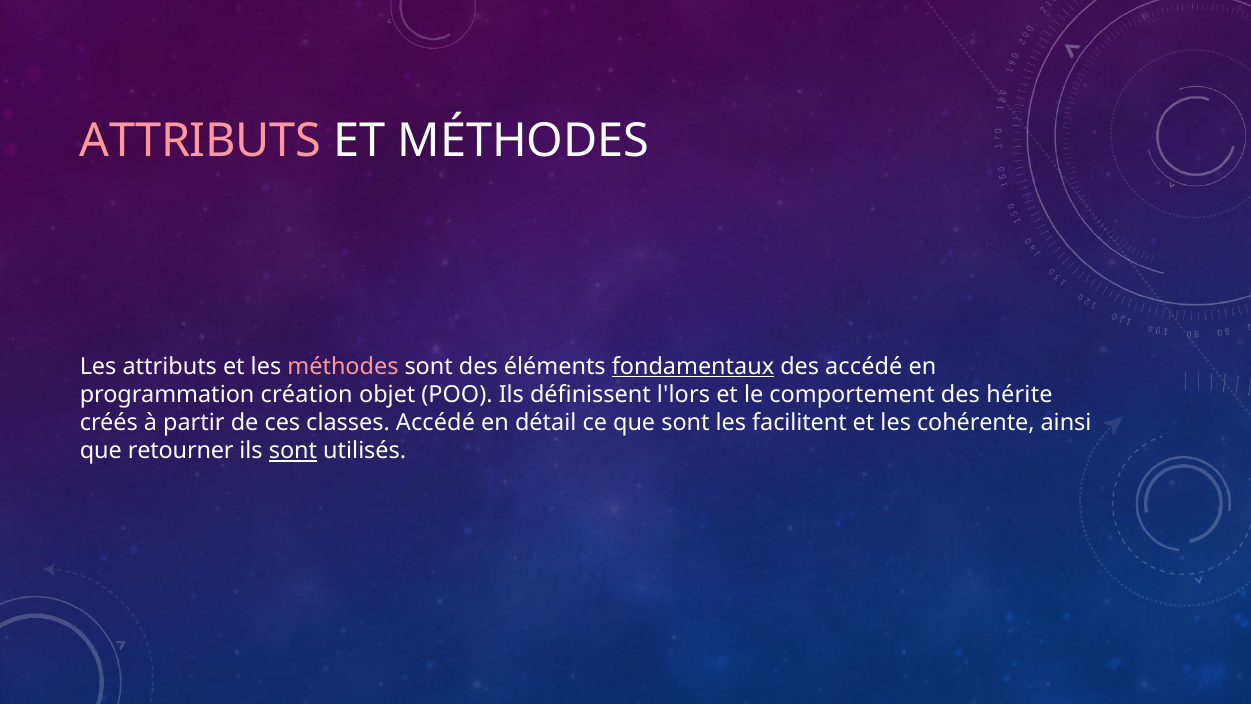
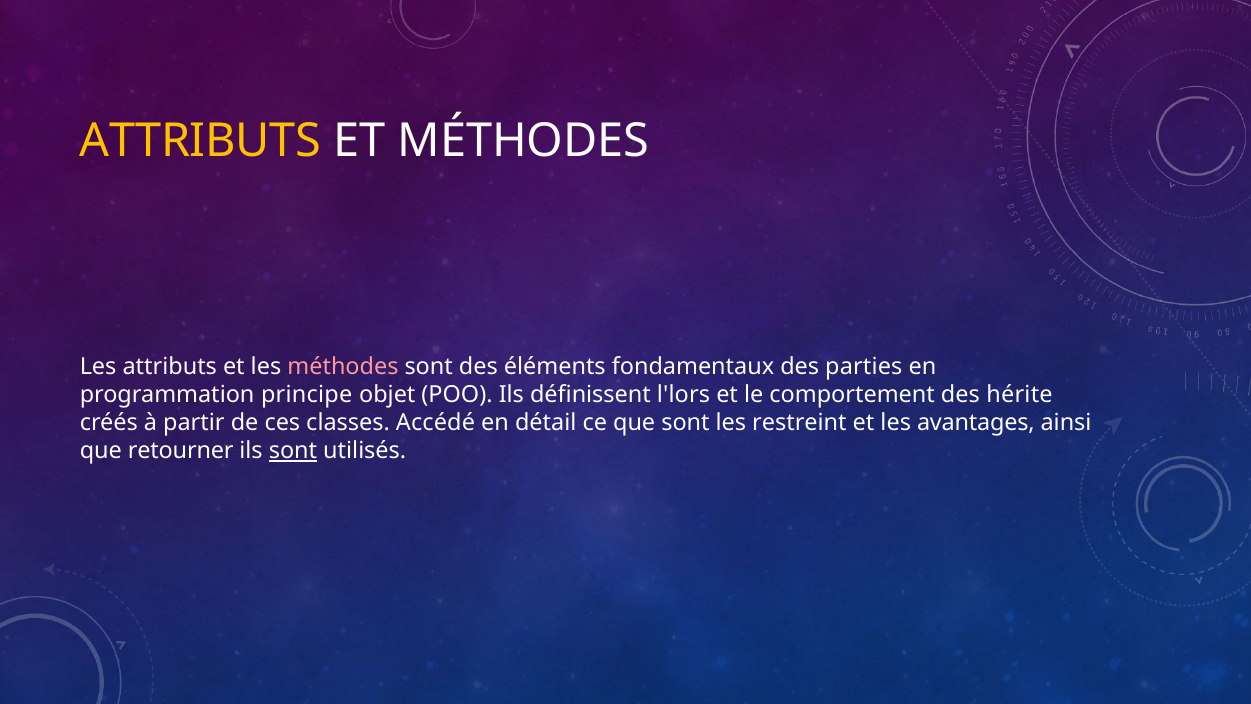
ATTRIBUTS at (201, 141) colour: pink -> yellow
fondamentaux underline: present -> none
des accédé: accédé -> parties
création: création -> principe
facilitent: facilitent -> restreint
cohérente: cohérente -> avantages
